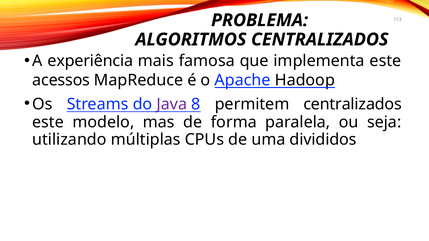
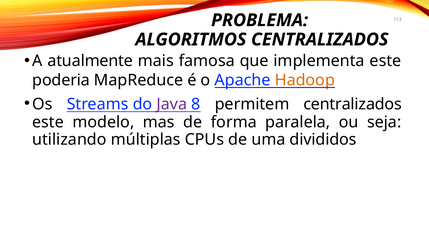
experiência: experiência -> atualmente
acessos: acessos -> poderia
Hadoop colour: black -> orange
